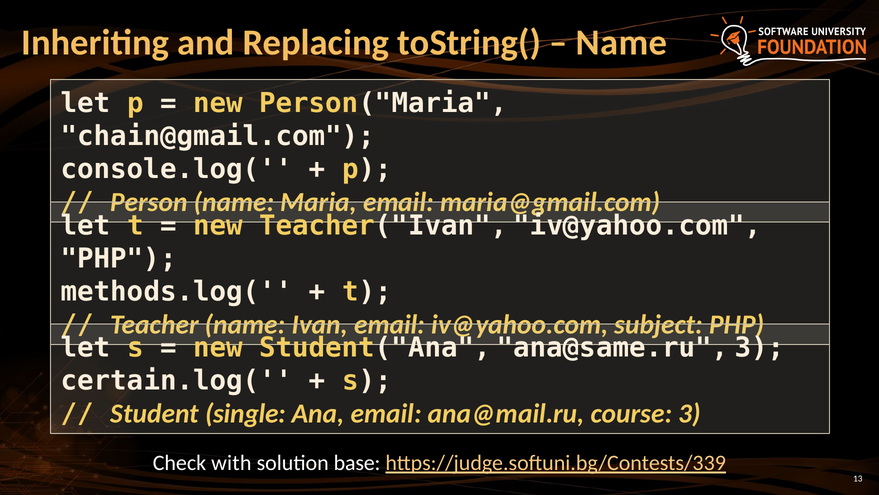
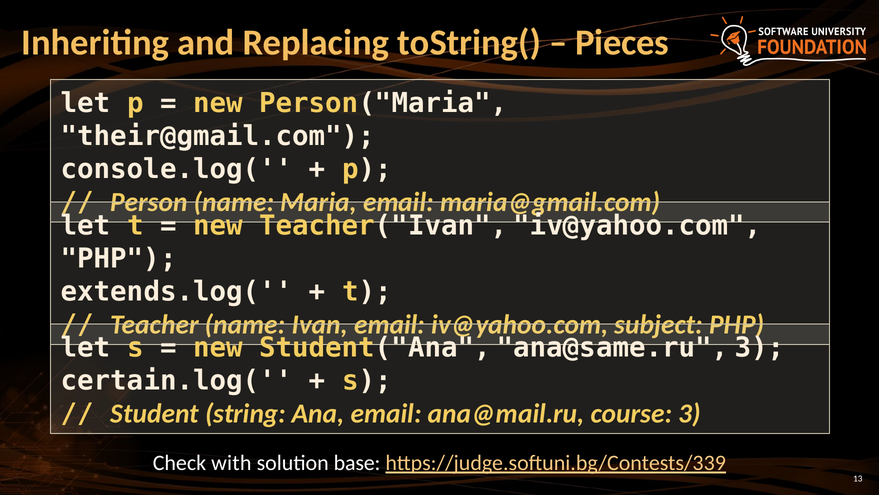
Name at (622, 43): Name -> Pieces
chain@gmail.com: chain@gmail.com -> their@gmail.com
methods.log(: methods.log( -> extends.log(
single: single -> string
